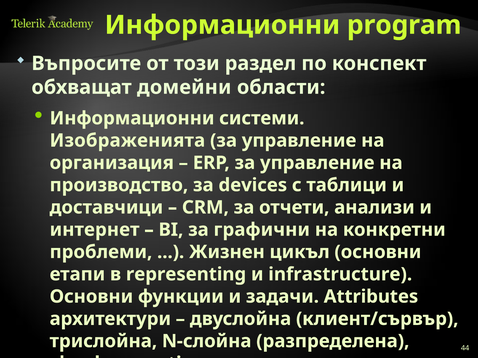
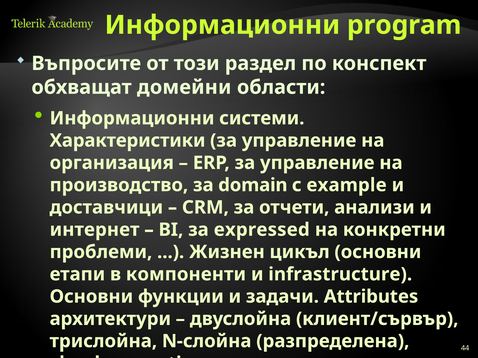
Изображенията: Изображенията -> Характеристики
devices: devices -> domain
таблици: таблици -> example
графични: графични -> expressed
representing: representing -> компоненти
